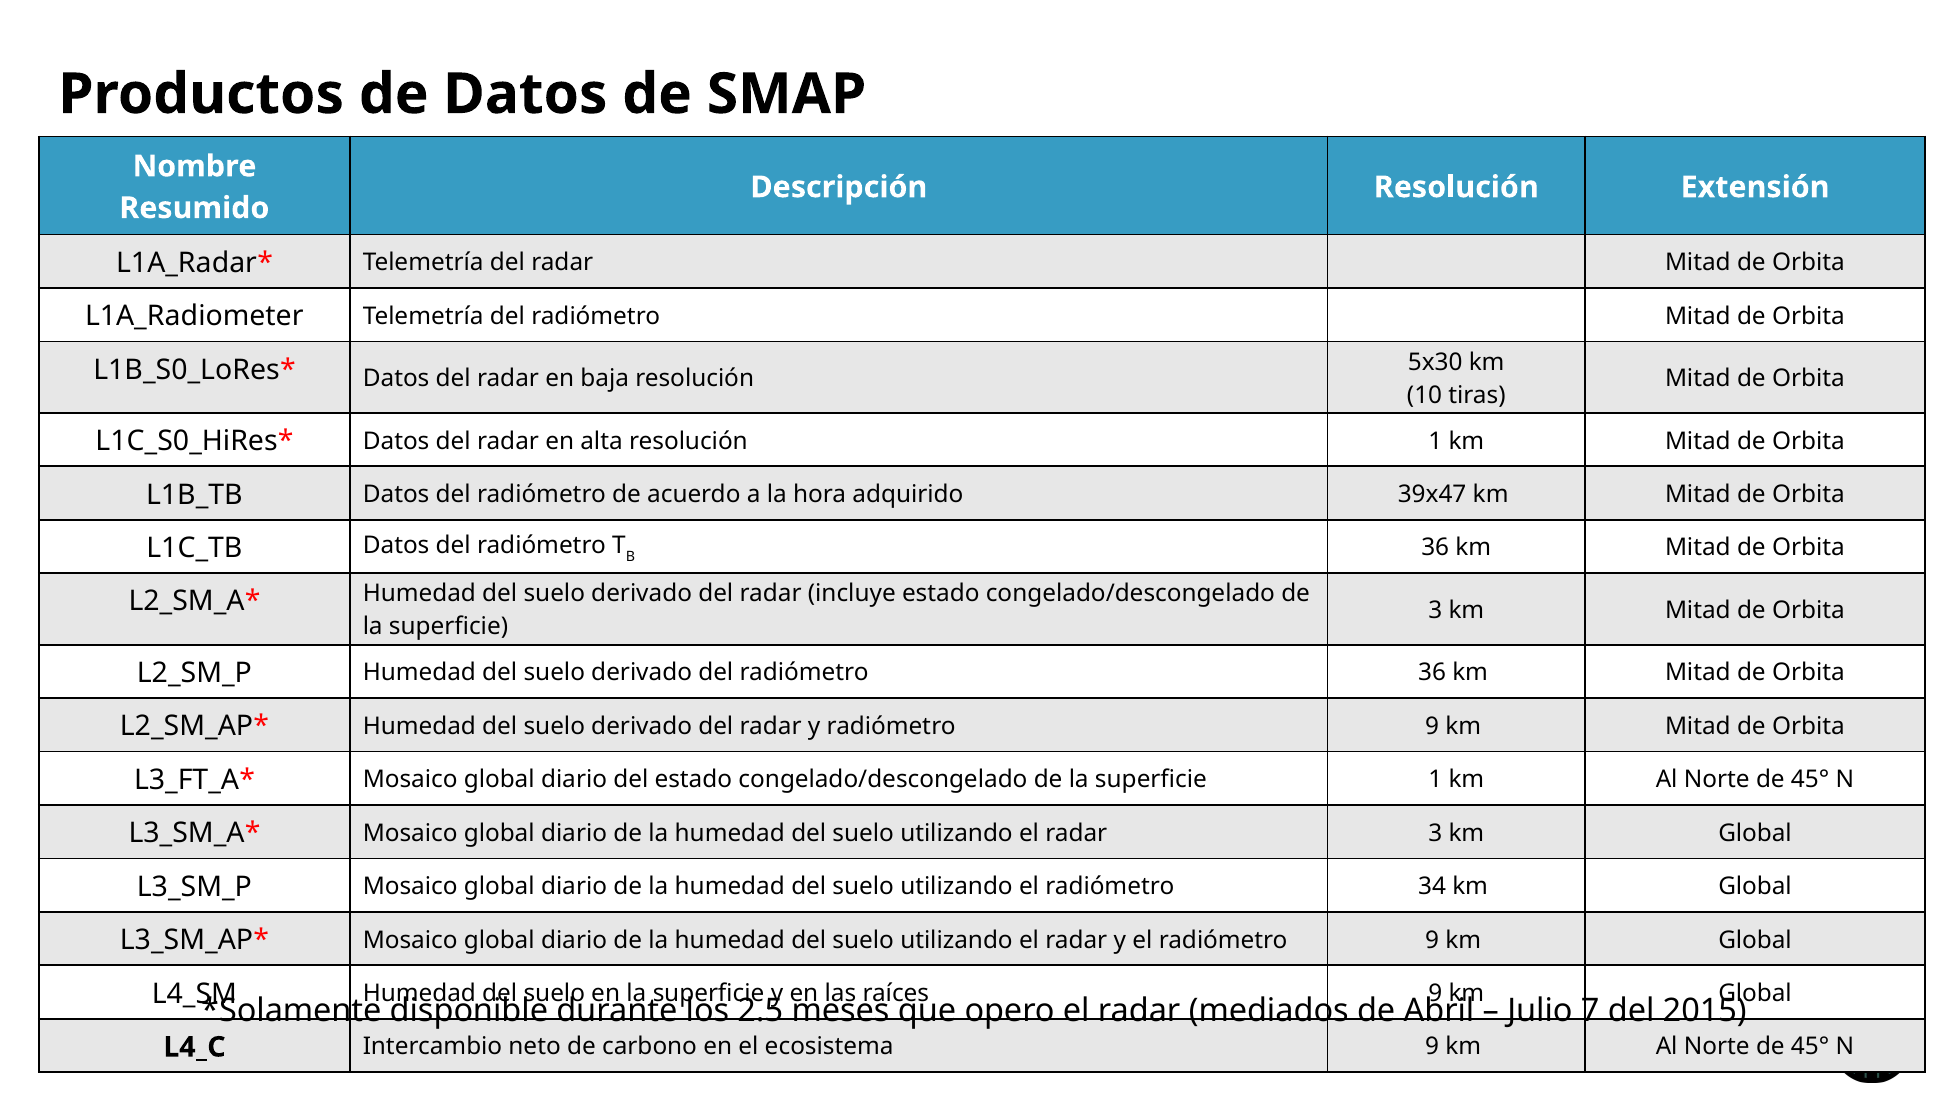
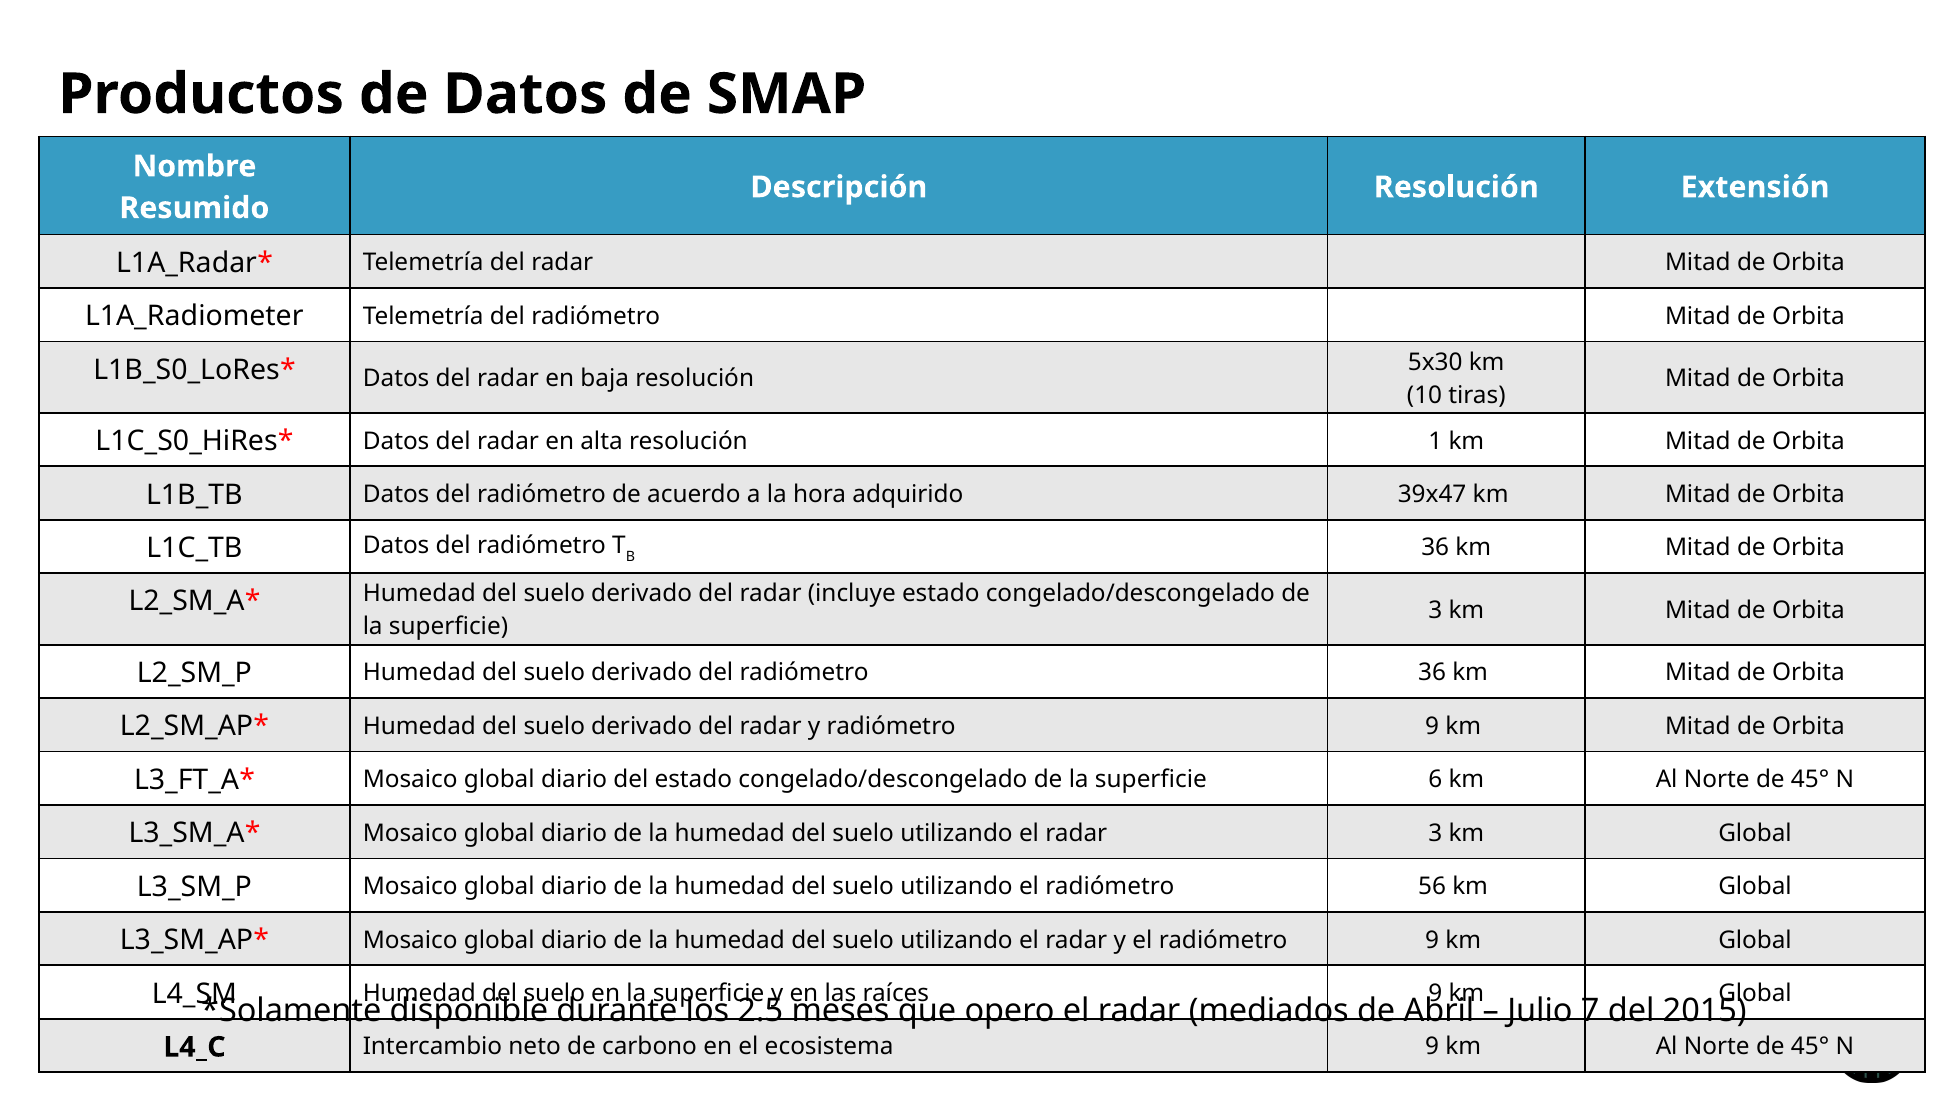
superficie 1: 1 -> 6
34: 34 -> 56
